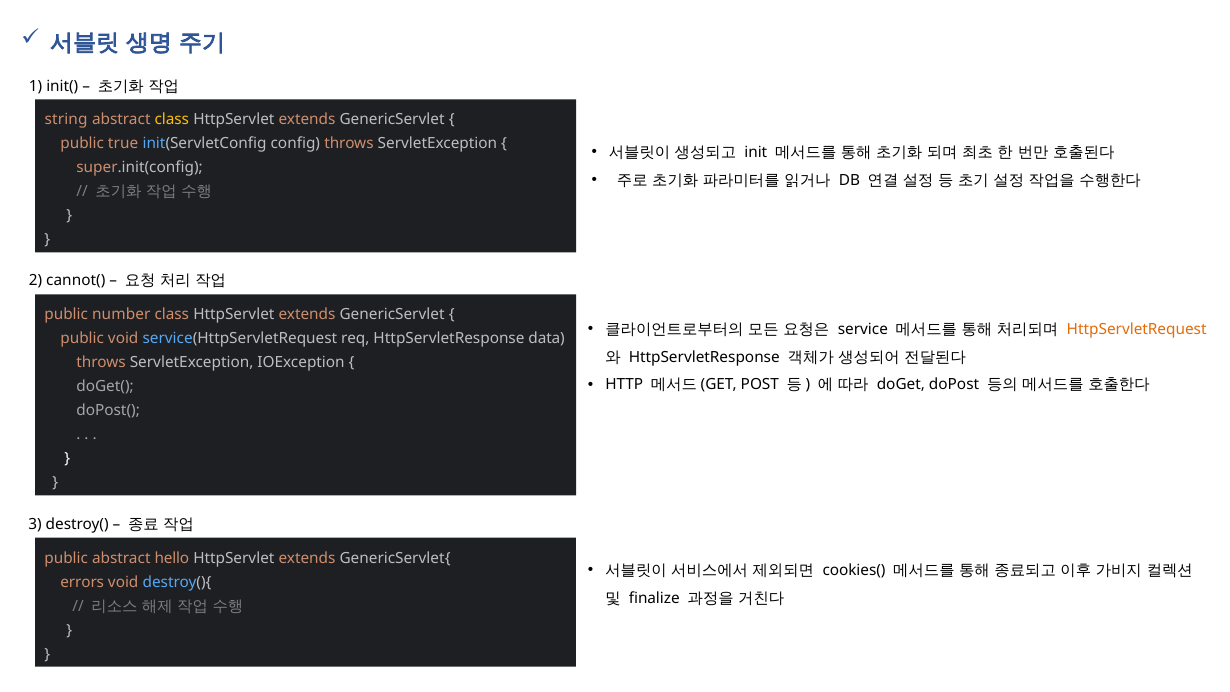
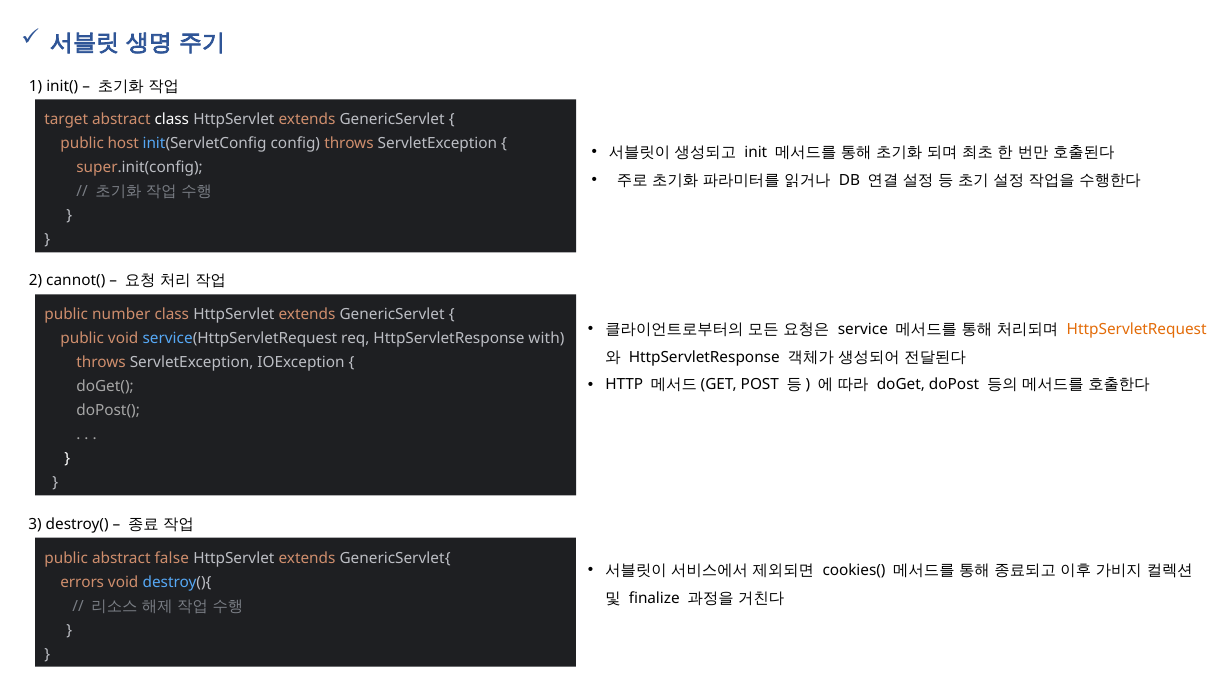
string: string -> target
class at (172, 120) colour: yellow -> white
true: true -> host
data: data -> with
hello: hello -> false
